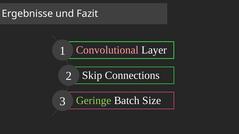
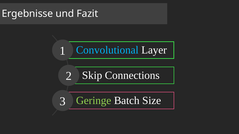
Convolutional colour: pink -> light blue
